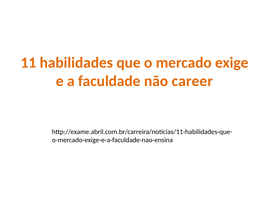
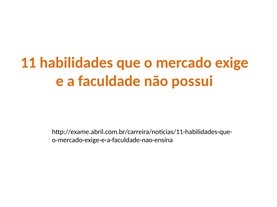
career: career -> possui
